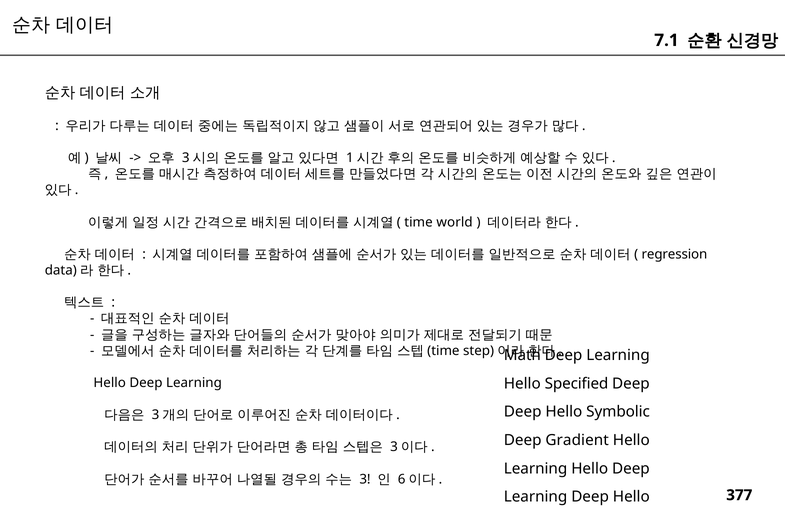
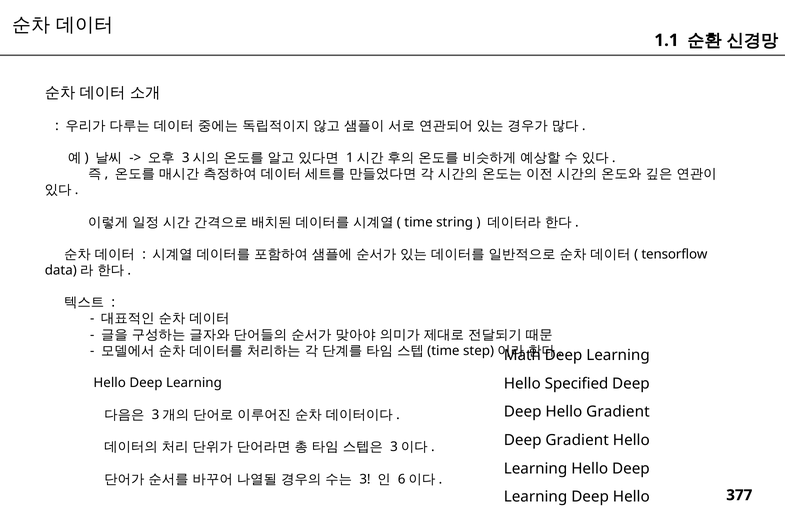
7.1: 7.1 -> 1.1
world: world -> string
regression: regression -> tensorflow
Hello Symbolic: Symbolic -> Gradient
